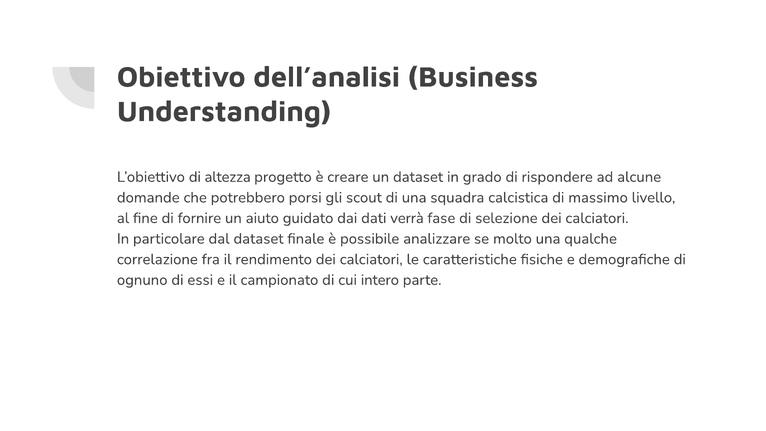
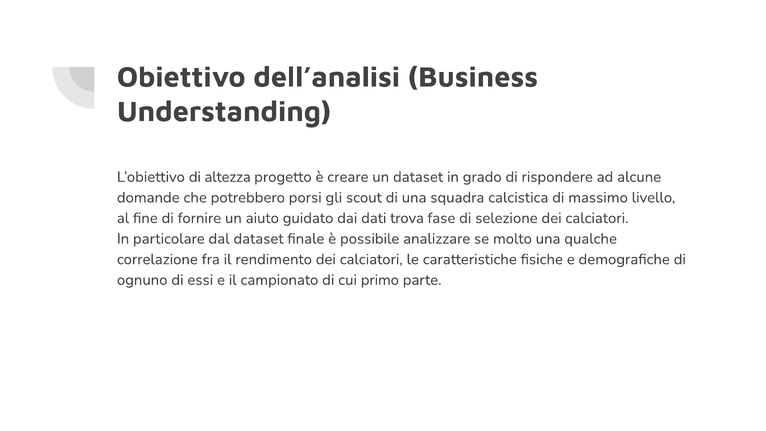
verrà: verrà -> trova
intero: intero -> primo
